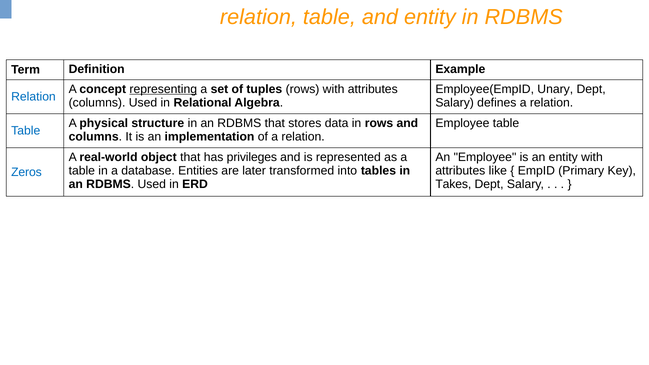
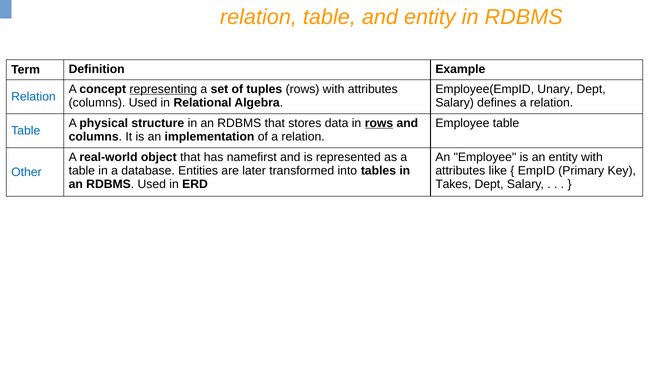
rows at (379, 123) underline: none -> present
privileges: privileges -> namefirst
Zeros: Zeros -> Other
